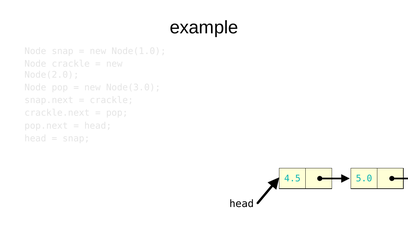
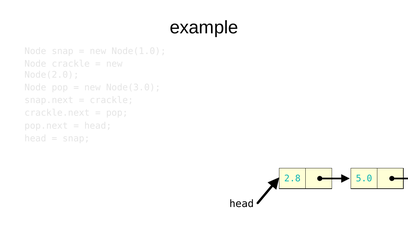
4.5: 4.5 -> 2.8
